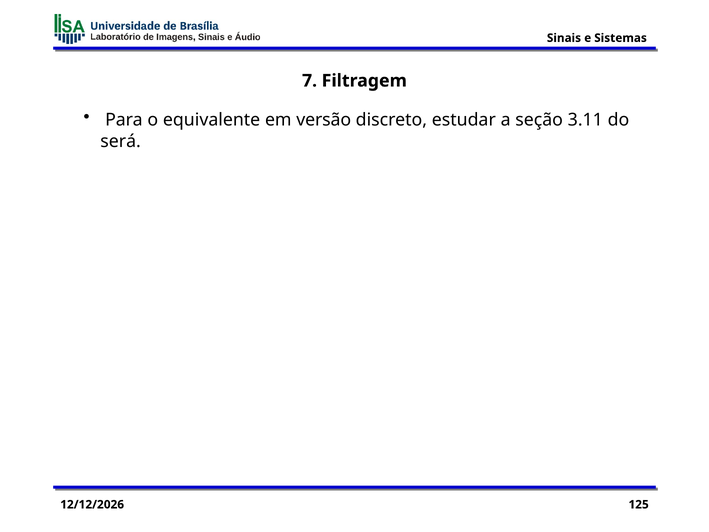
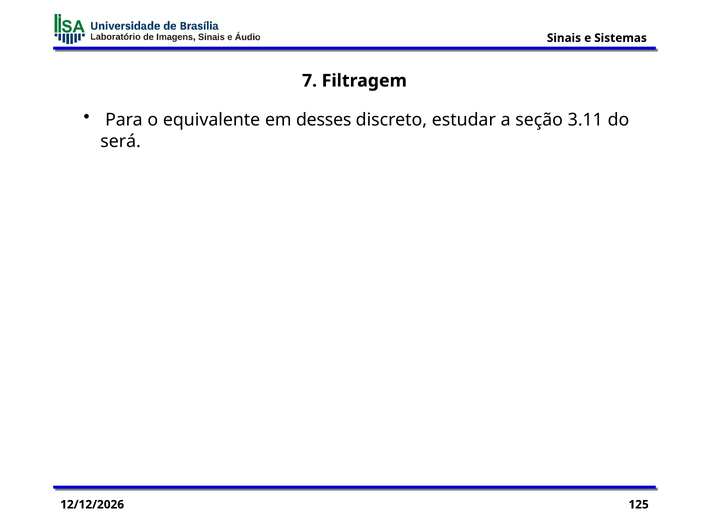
versão: versão -> desses
